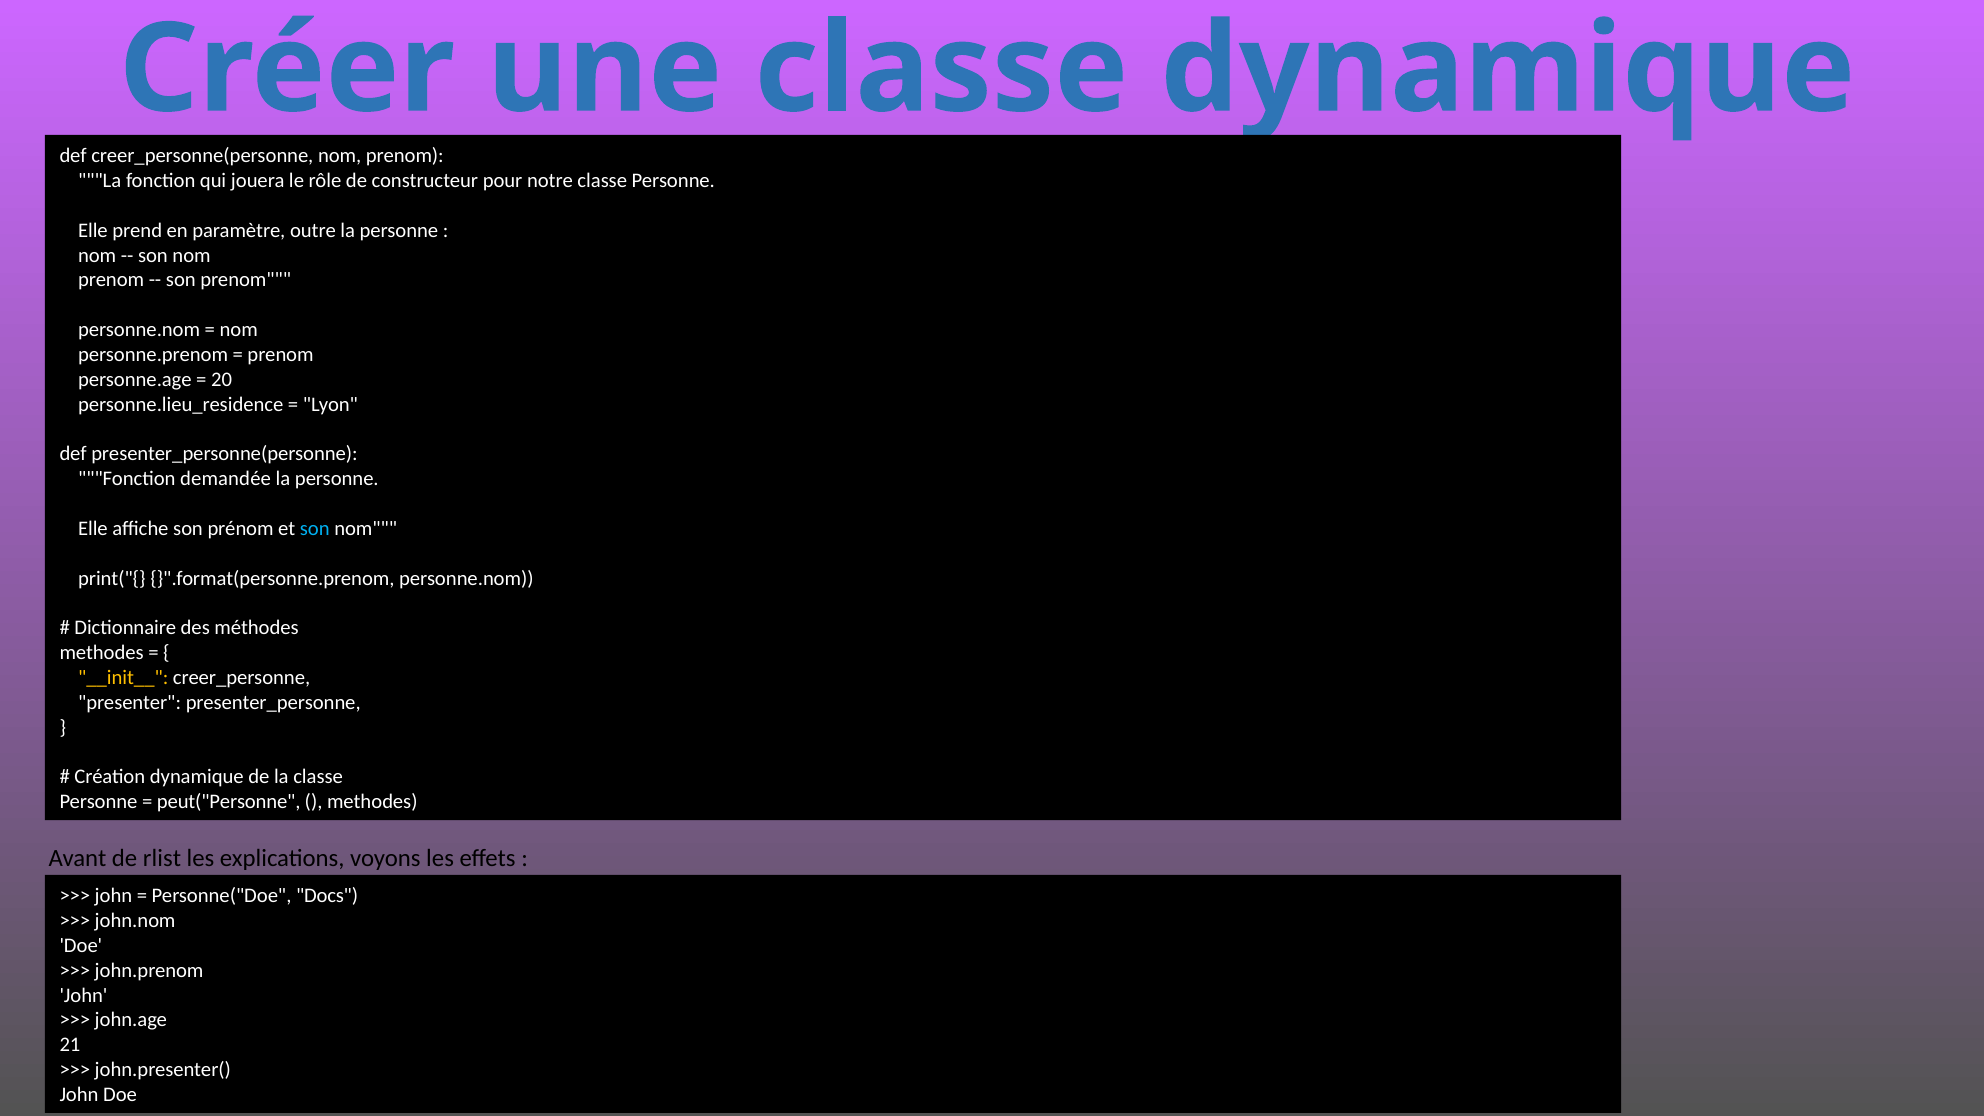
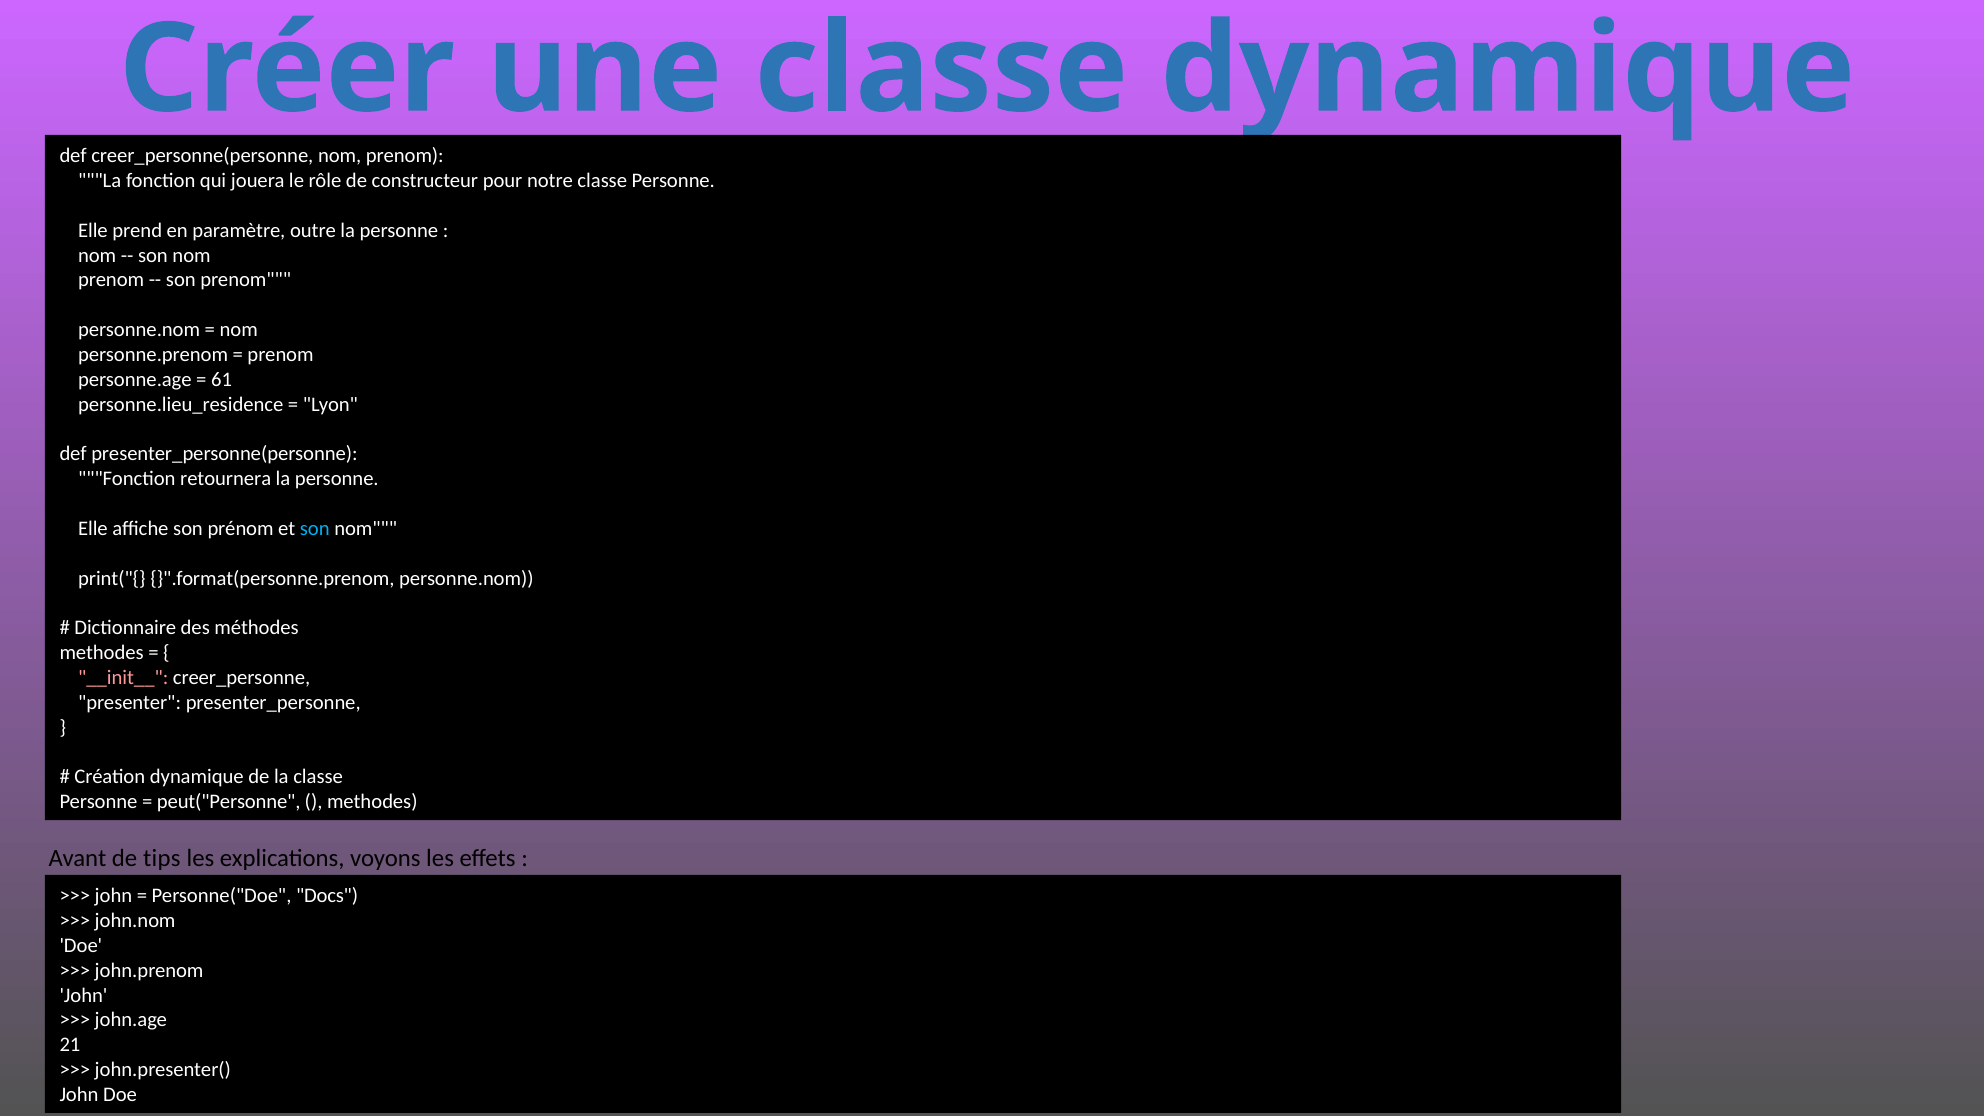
20: 20 -> 61
demandée: demandée -> retournera
__init__ colour: yellow -> pink
rlist: rlist -> tips
